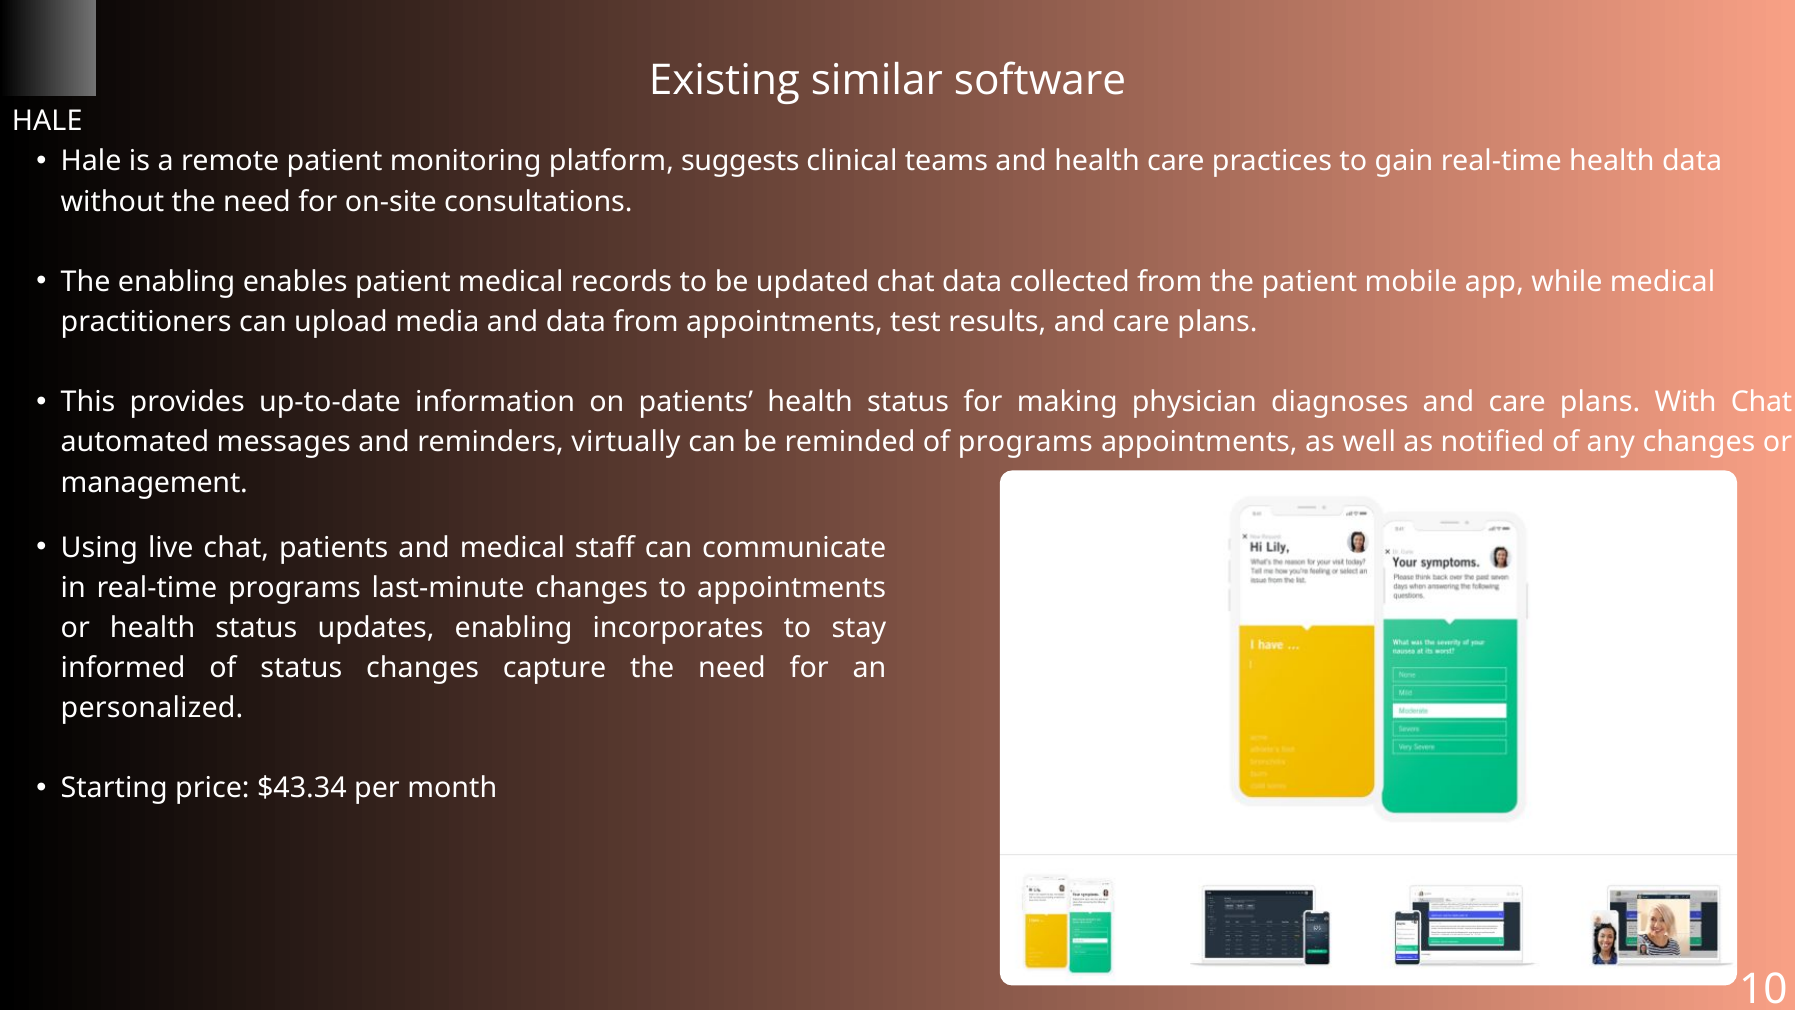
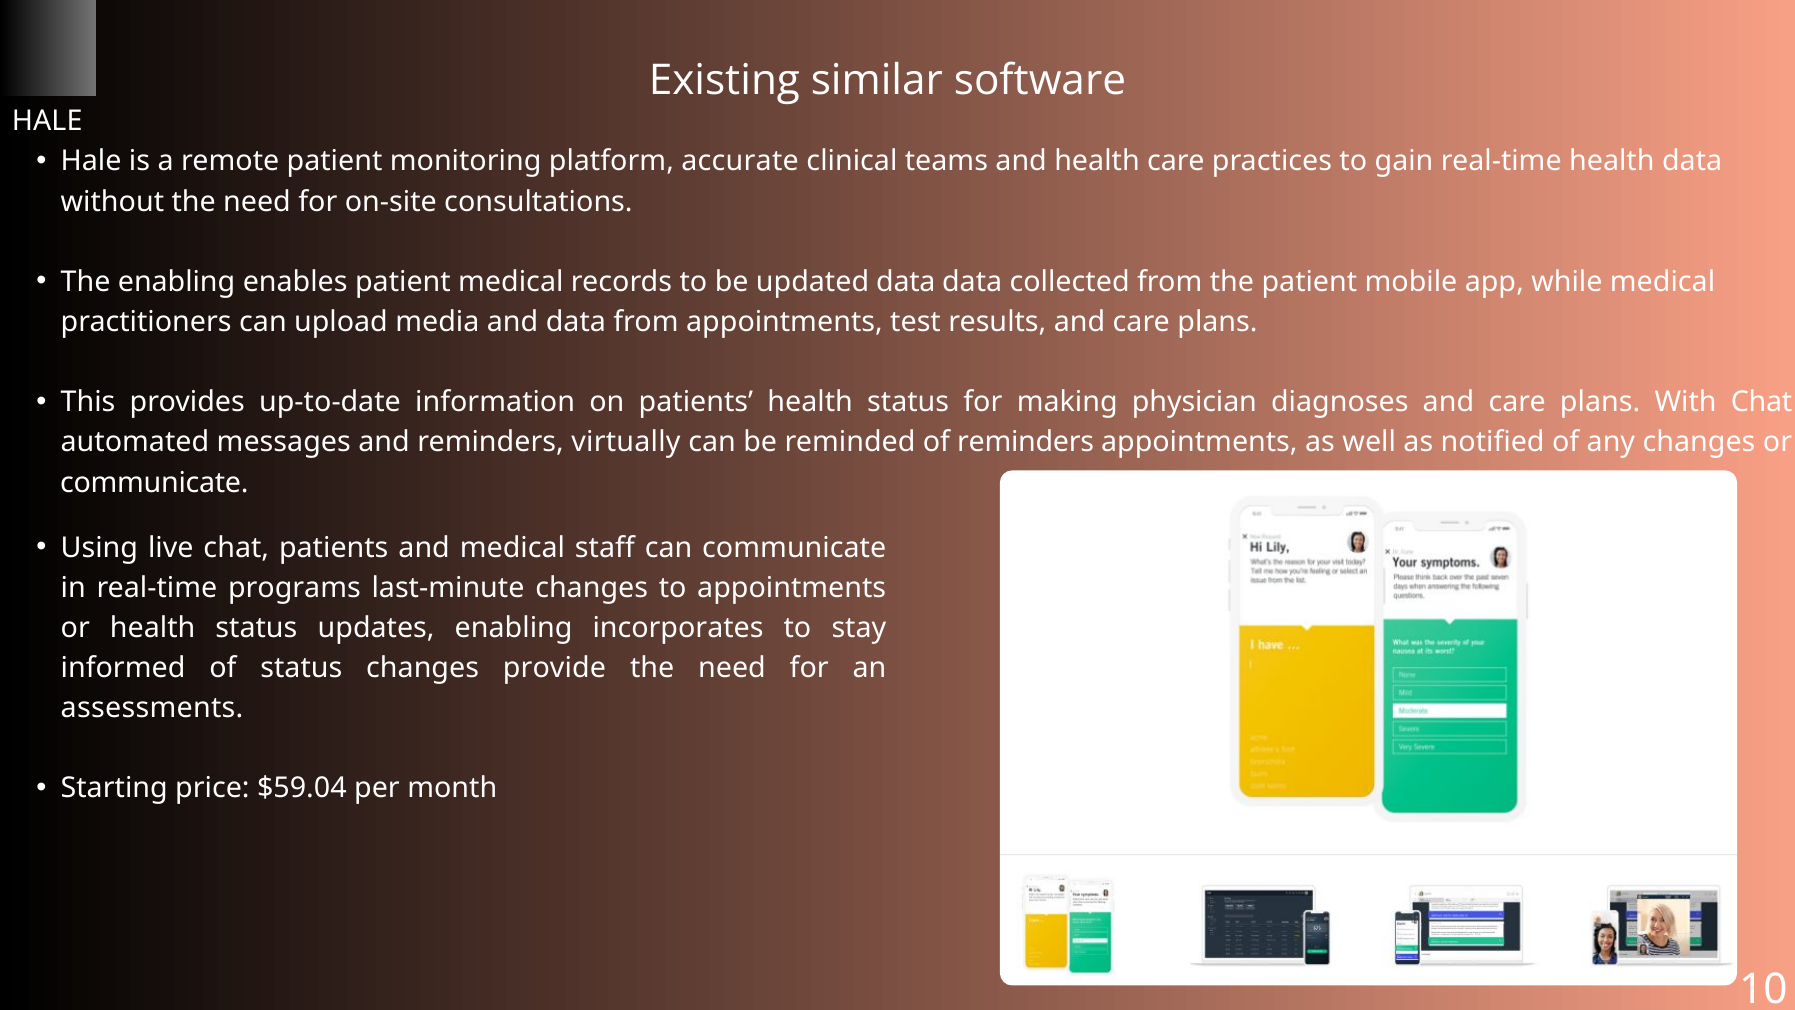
suggests: suggests -> accurate
updated chat: chat -> data
of programs: programs -> reminders
management at (154, 482): management -> communicate
capture: capture -> provide
personalized: personalized -> assessments
$43.34: $43.34 -> $59.04
